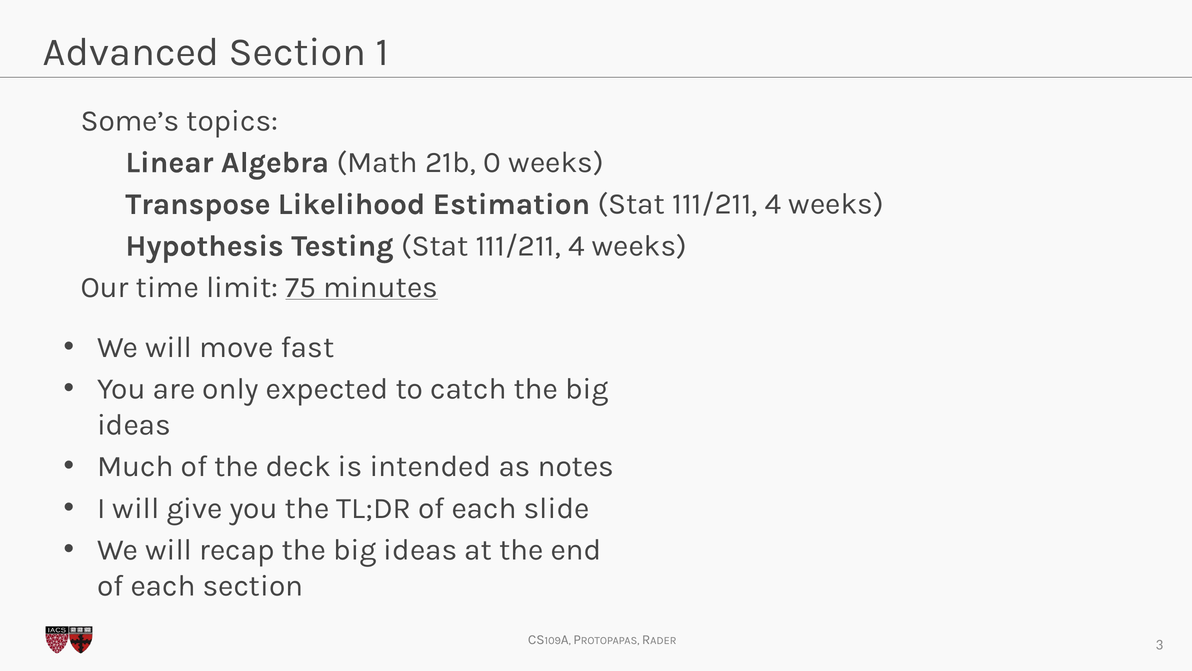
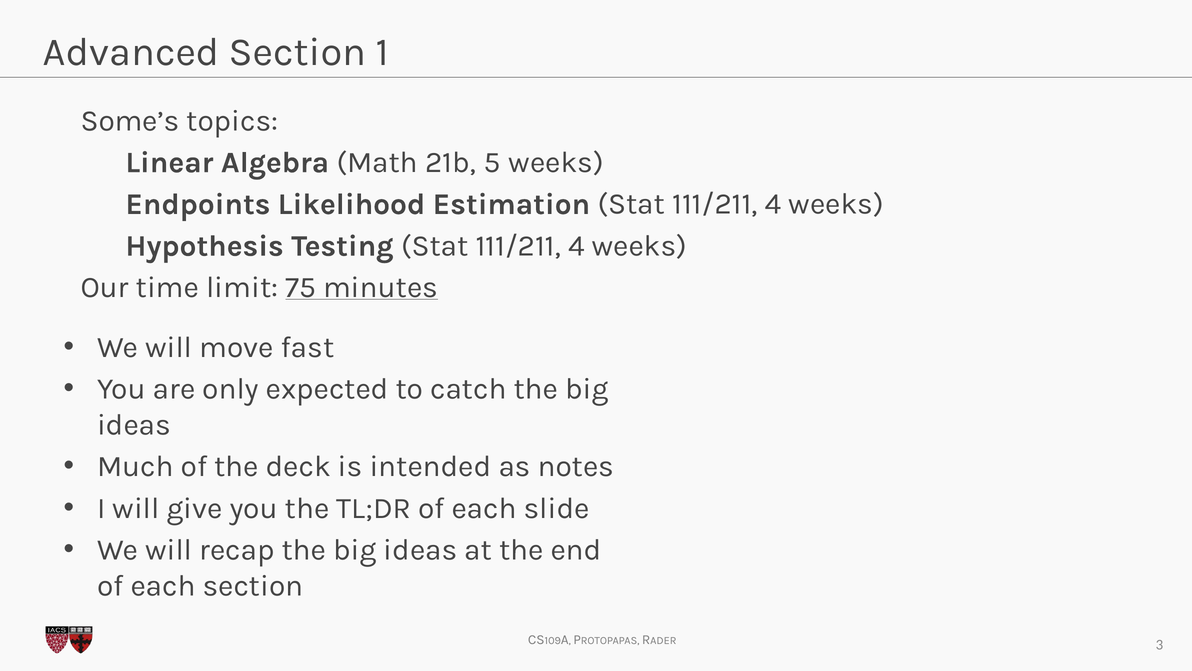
0: 0 -> 5
Transpose: Transpose -> Endpoints
